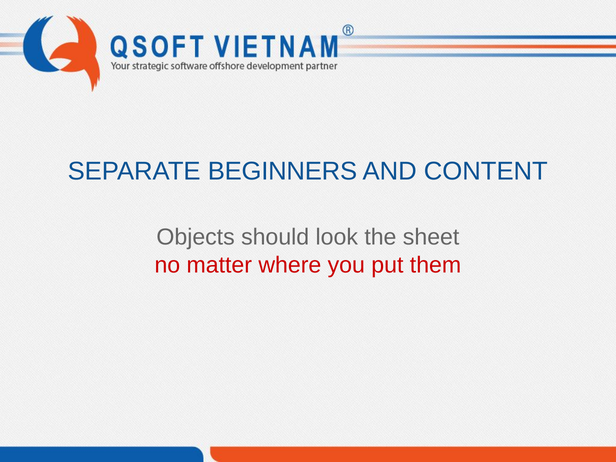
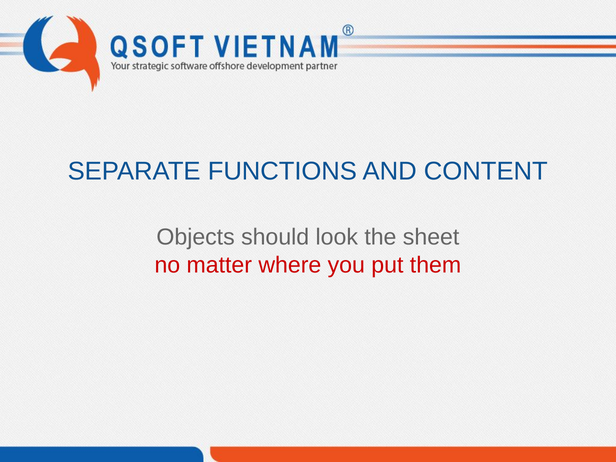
BEGINNERS: BEGINNERS -> FUNCTIONS
